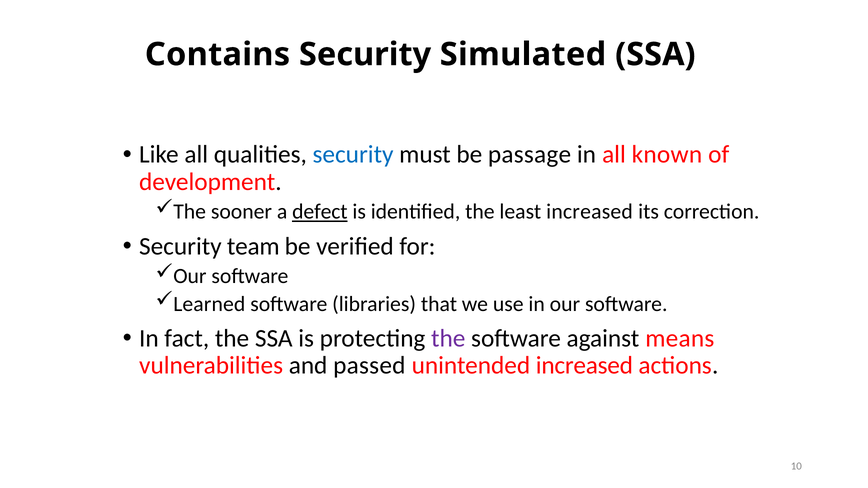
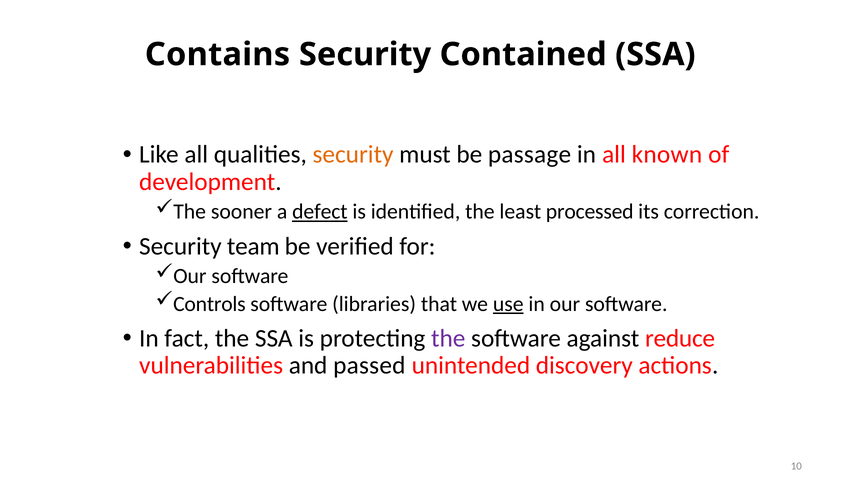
Simulated: Simulated -> Contained
security at (353, 155) colour: blue -> orange
least increased: increased -> processed
Learned: Learned -> Controls
use underline: none -> present
means: means -> reduce
unintended increased: increased -> discovery
